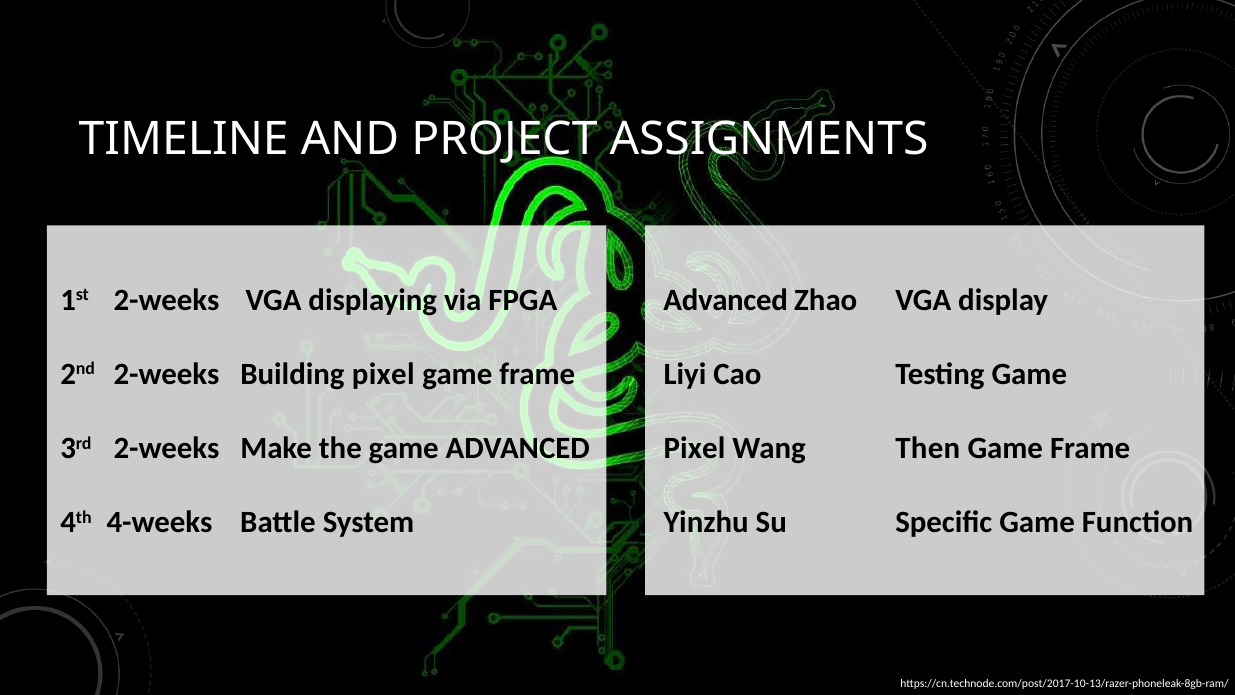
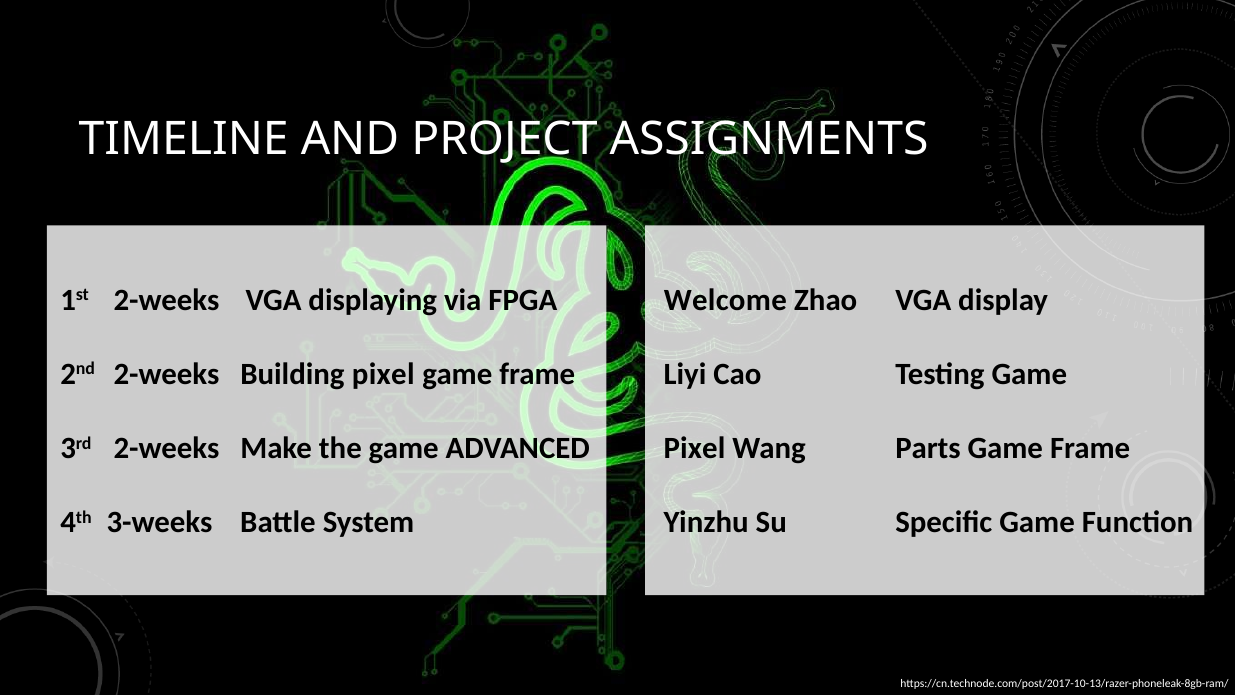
Advanced at (726, 300): Advanced -> Welcome
Then: Then -> Parts
4-weeks: 4-weeks -> 3-weeks
